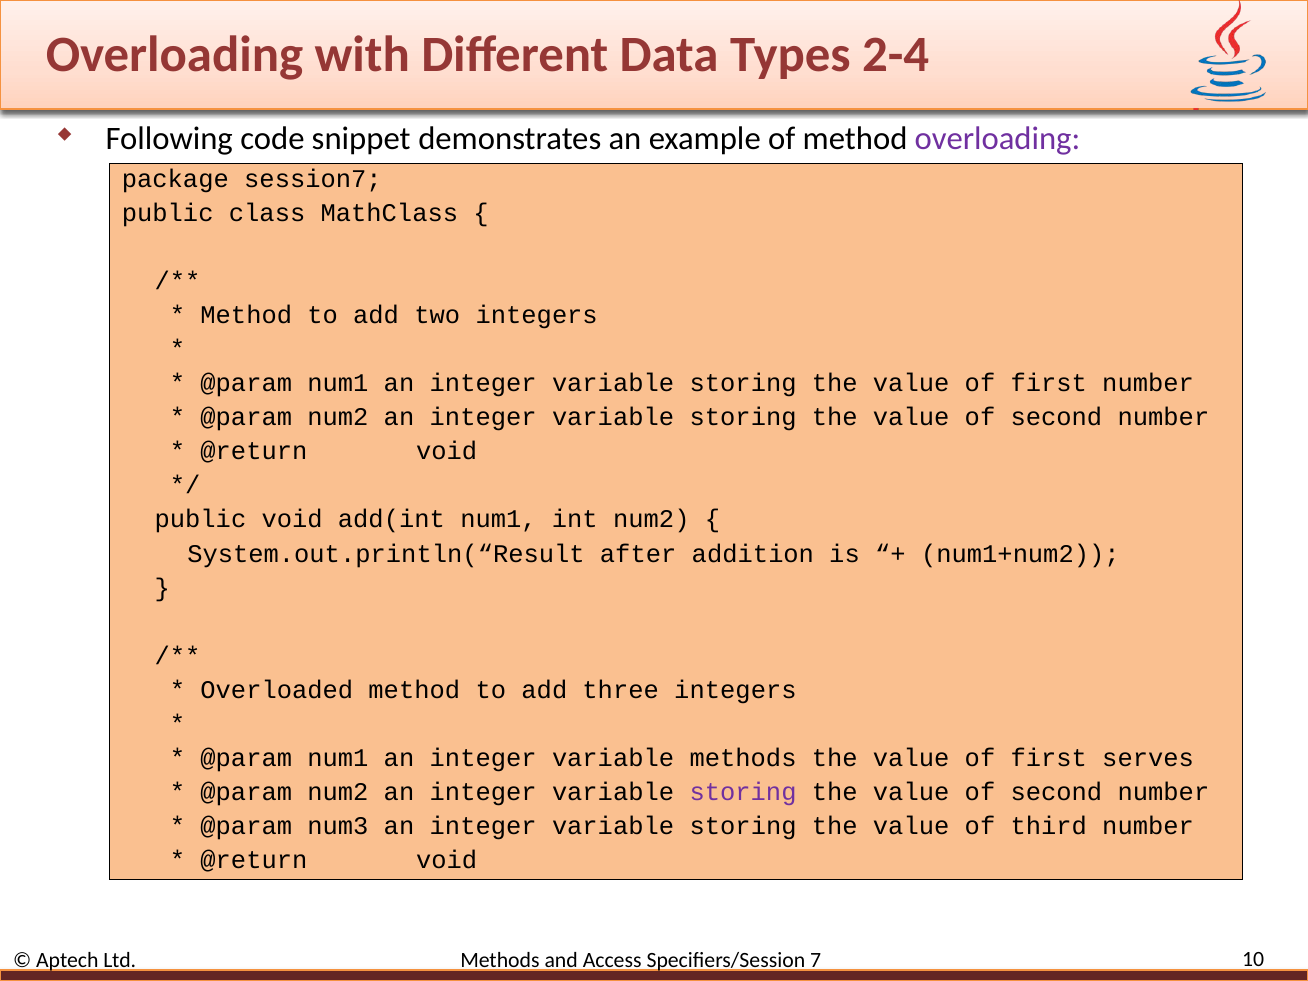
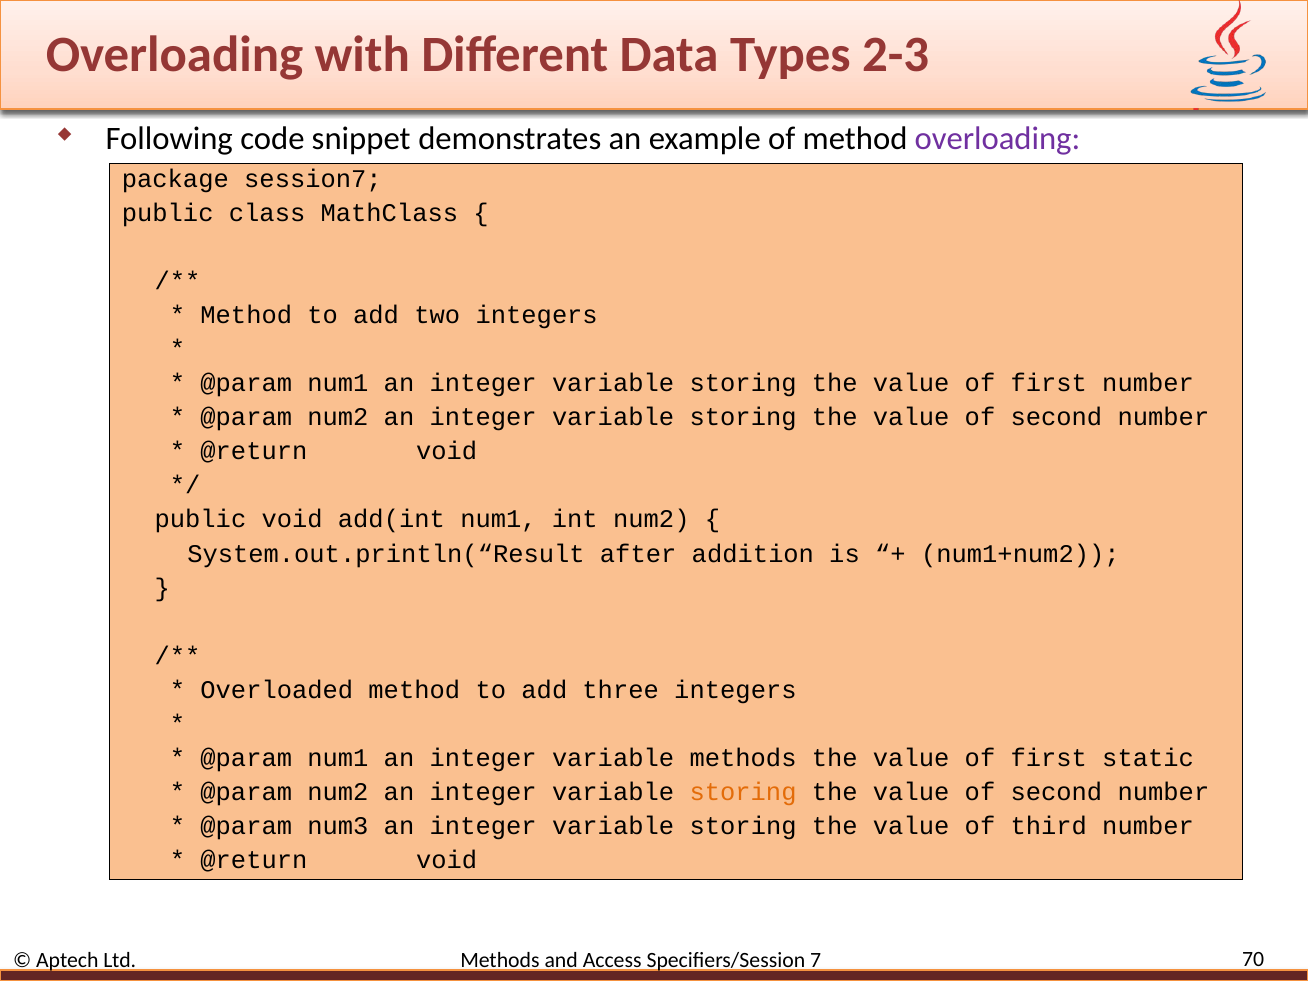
2-4: 2-4 -> 2-3
serves: serves -> static
storing at (743, 792) colour: purple -> orange
10: 10 -> 70
